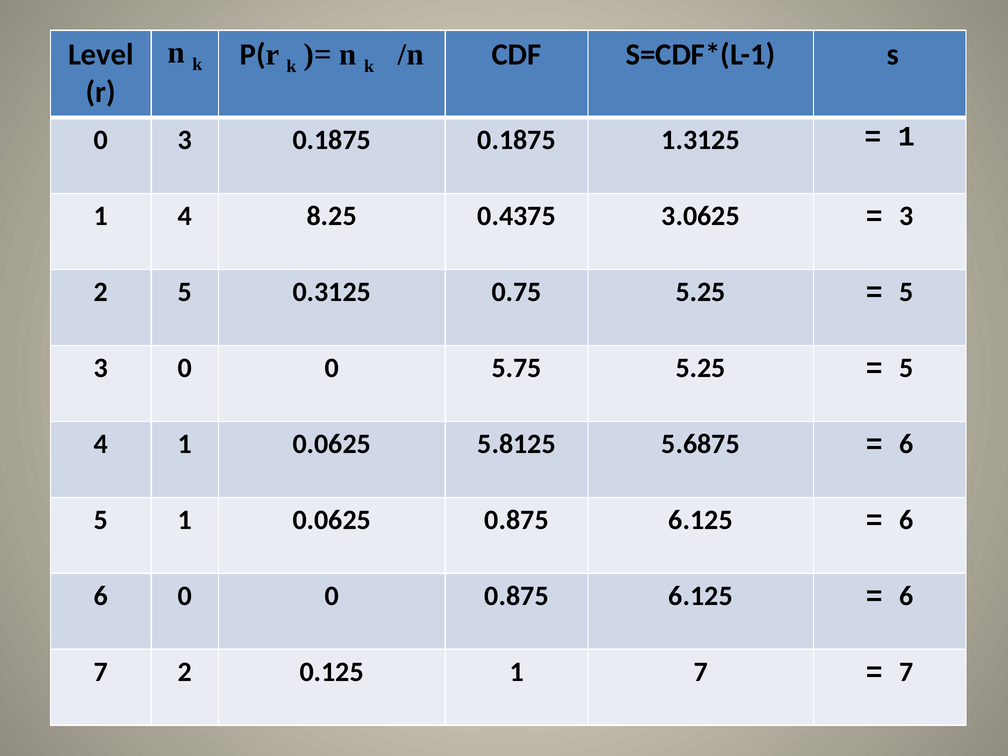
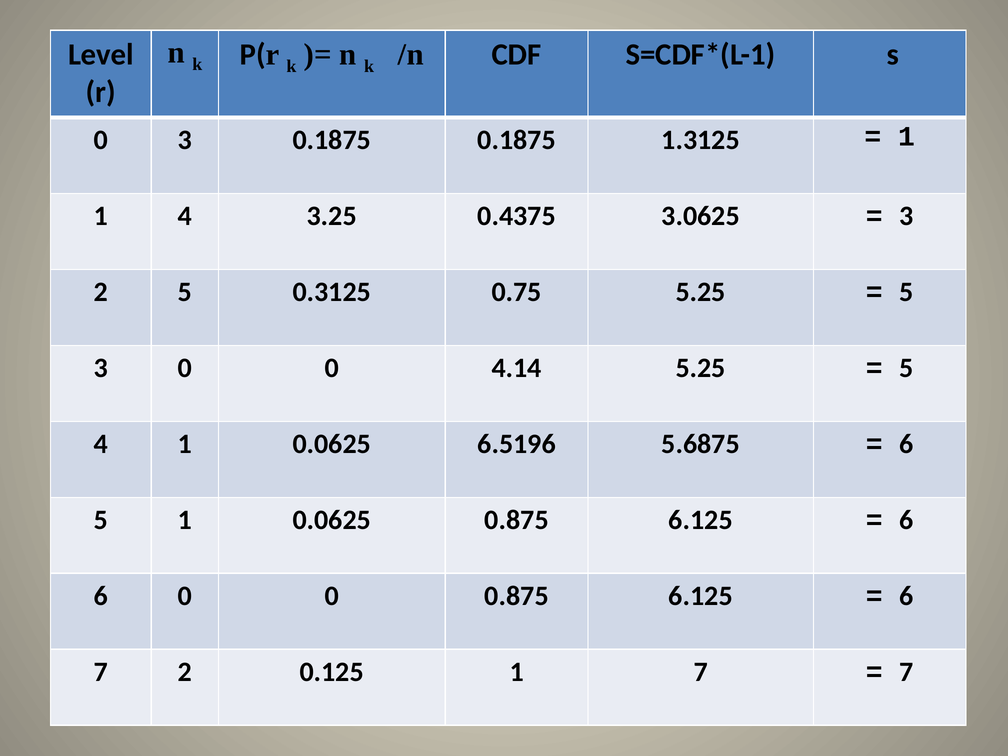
8.25: 8.25 -> 3.25
5.75: 5.75 -> 4.14
5.8125: 5.8125 -> 6.5196
